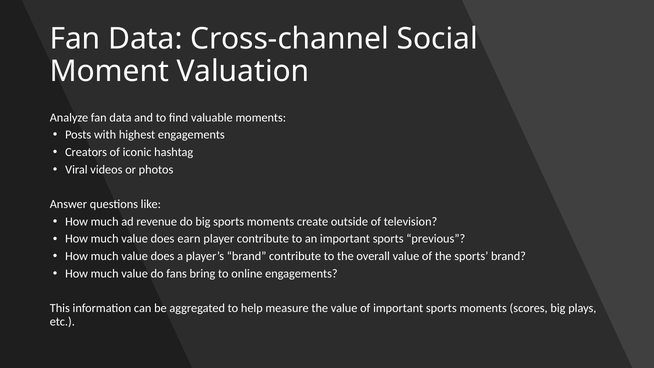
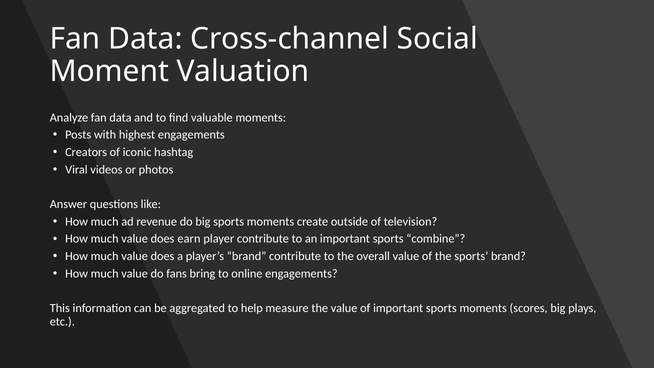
previous: previous -> combine
